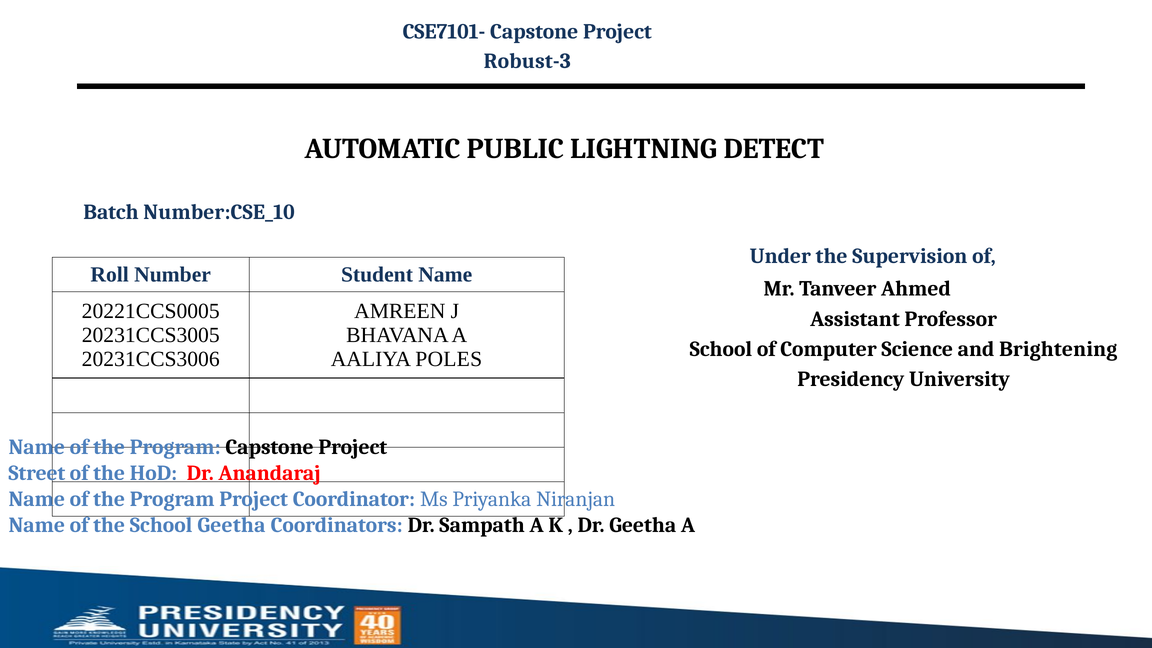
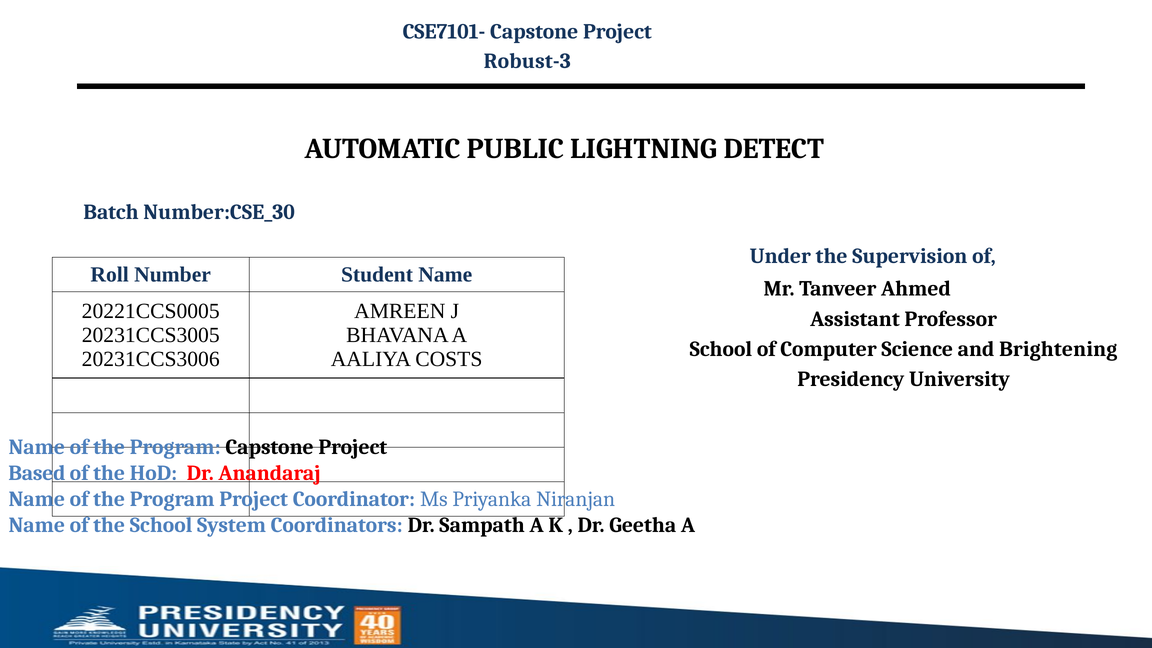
Number:CSE_10: Number:CSE_10 -> Number:CSE_30
POLES: POLES -> COSTS
Street: Street -> Based
School Geetha: Geetha -> System
